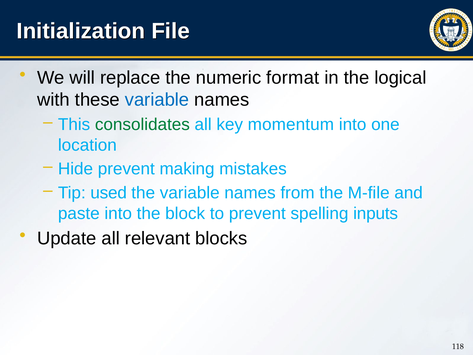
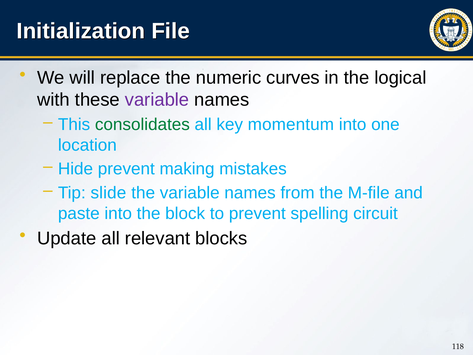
format: format -> curves
variable at (157, 100) colour: blue -> purple
used: used -> slide
inputs: inputs -> circuit
